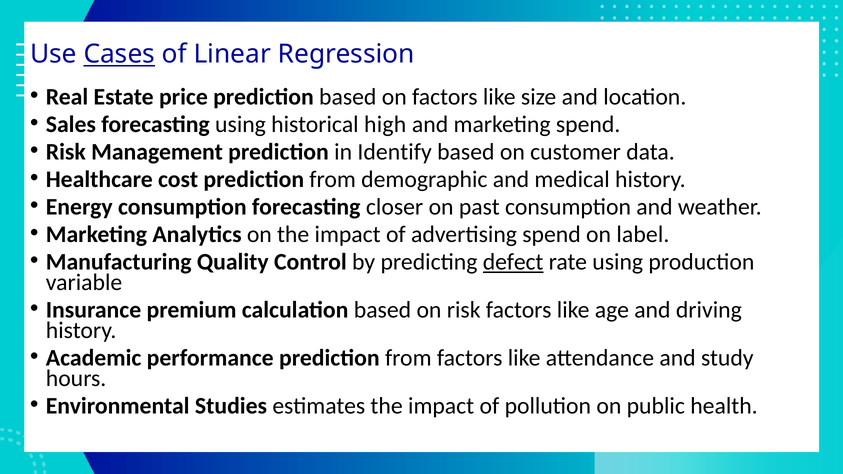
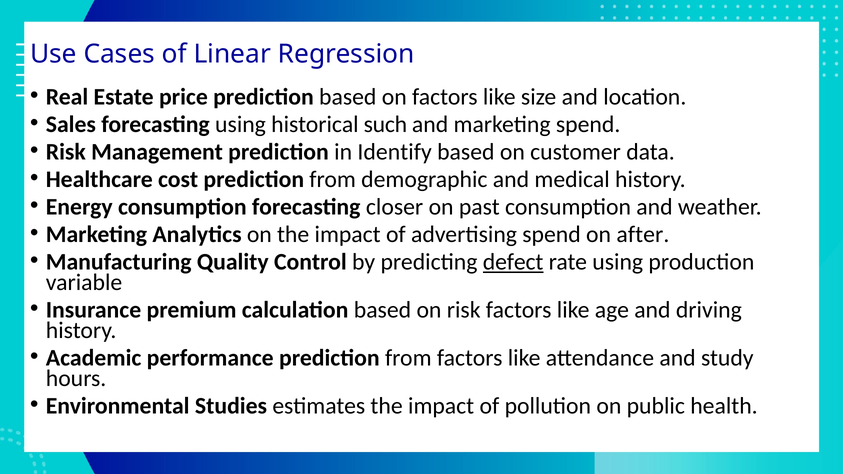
Cases underline: present -> none
high: high -> such
label: label -> after
